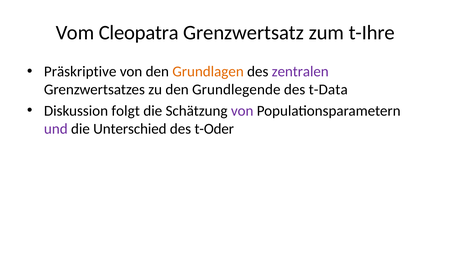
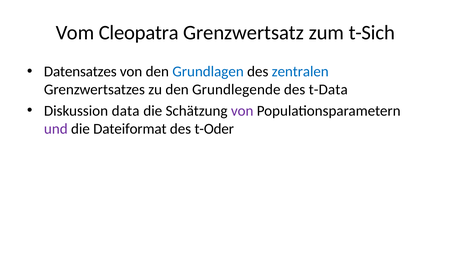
t-Ihre: t-Ihre -> t-Sich
Präskriptive: Präskriptive -> Datensatzes
Grundlagen colour: orange -> blue
zentralen colour: purple -> blue
folgt: folgt -> data
Unterschied: Unterschied -> Dateiformat
